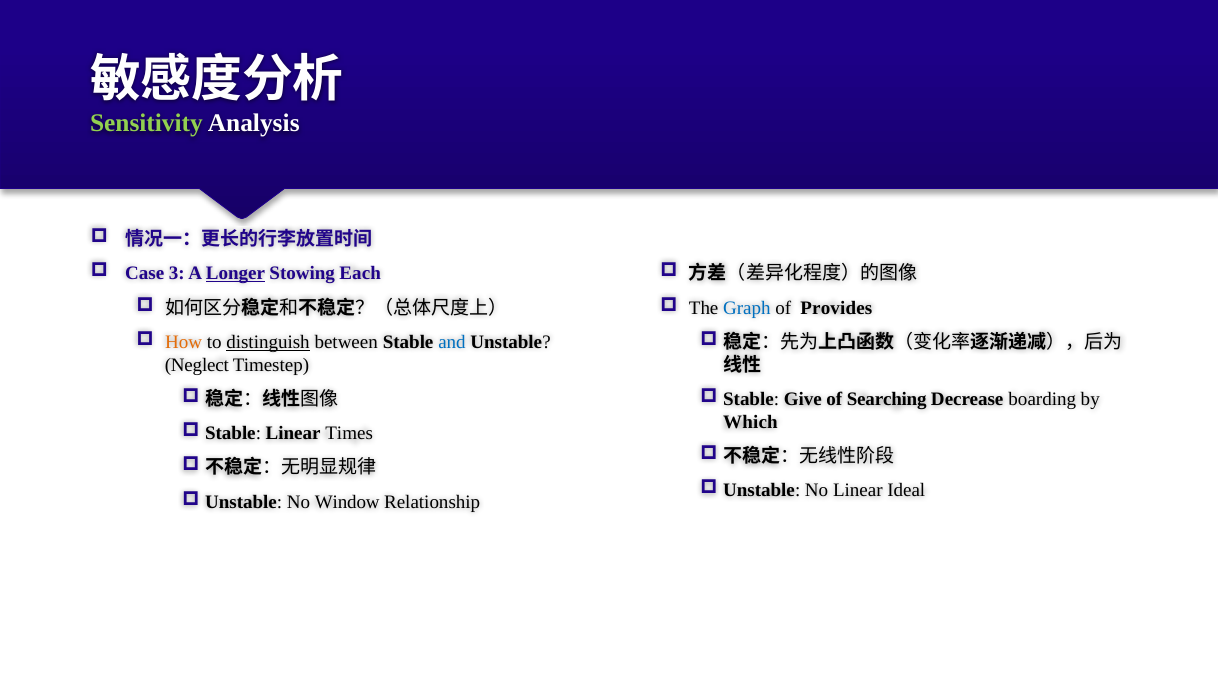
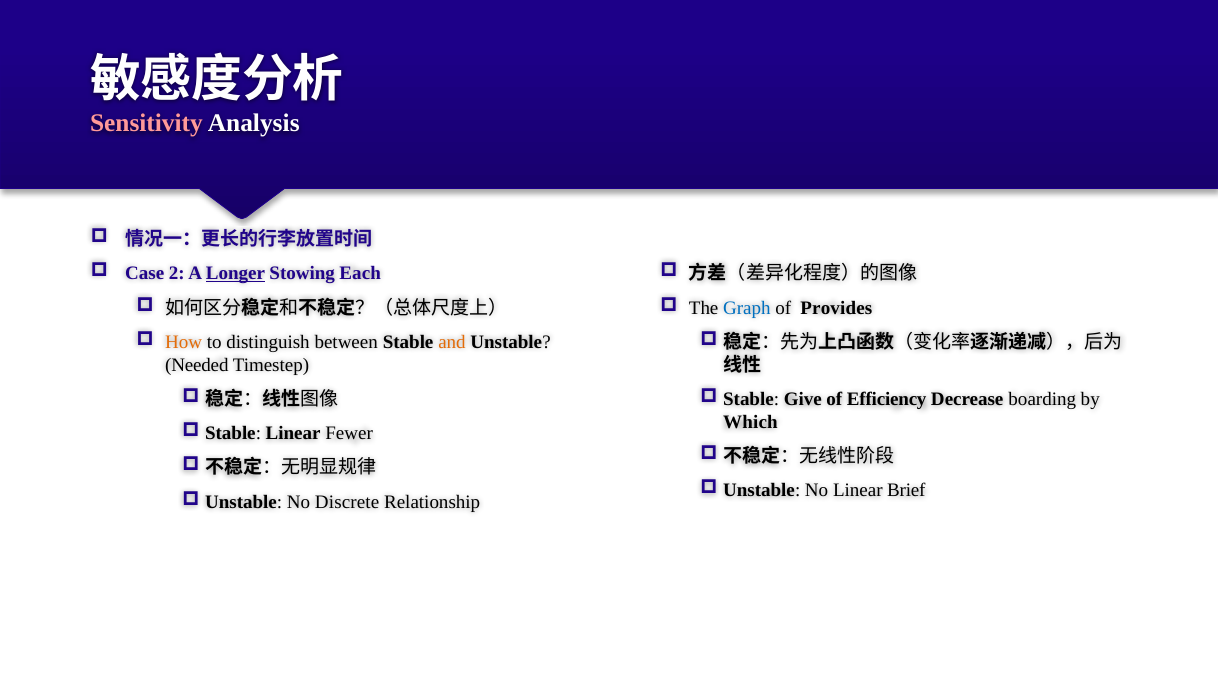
Sensitivity colour: light green -> pink
3: 3 -> 2
distinguish underline: present -> none
and colour: blue -> orange
Neglect: Neglect -> Needed
Searching: Searching -> Efficiency
Times: Times -> Fewer
Ideal: Ideal -> Brief
Window: Window -> Discrete
